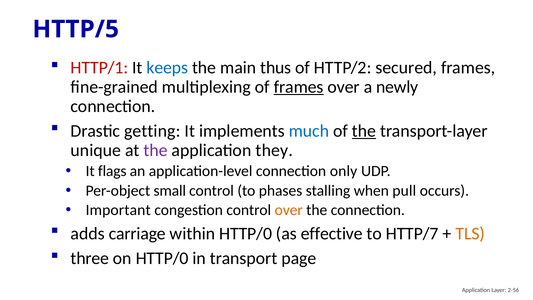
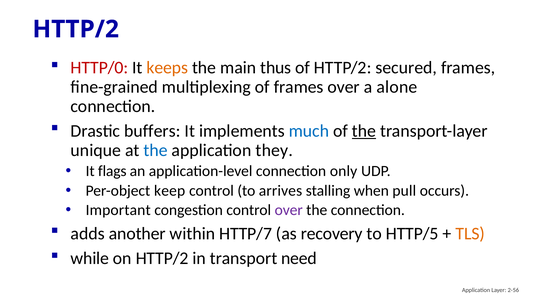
HTTP/5 at (76, 29): HTTP/5 -> HTTP/2
HTTP/1: HTTP/1 -> HTTP/0
keeps colour: blue -> orange
frames at (299, 87) underline: present -> none
newly: newly -> alone
getting: getting -> buffers
the at (156, 150) colour: purple -> blue
small: small -> keep
phases: phases -> arrives
over at (289, 210) colour: orange -> purple
carriage: carriage -> another
within HTTP/0: HTTP/0 -> HTTP/7
effective: effective -> recovery
HTTP/7: HTTP/7 -> HTTP/5
three: three -> while
on HTTP/0: HTTP/0 -> HTTP/2
page: page -> need
